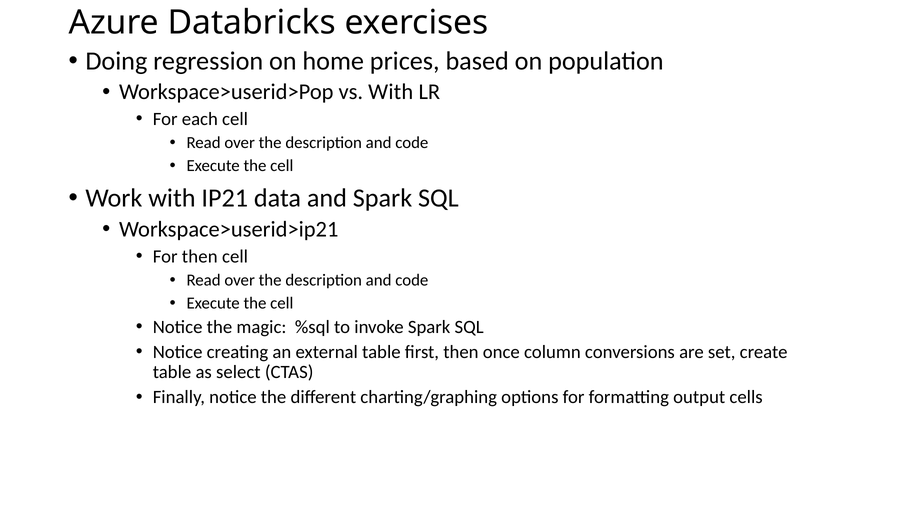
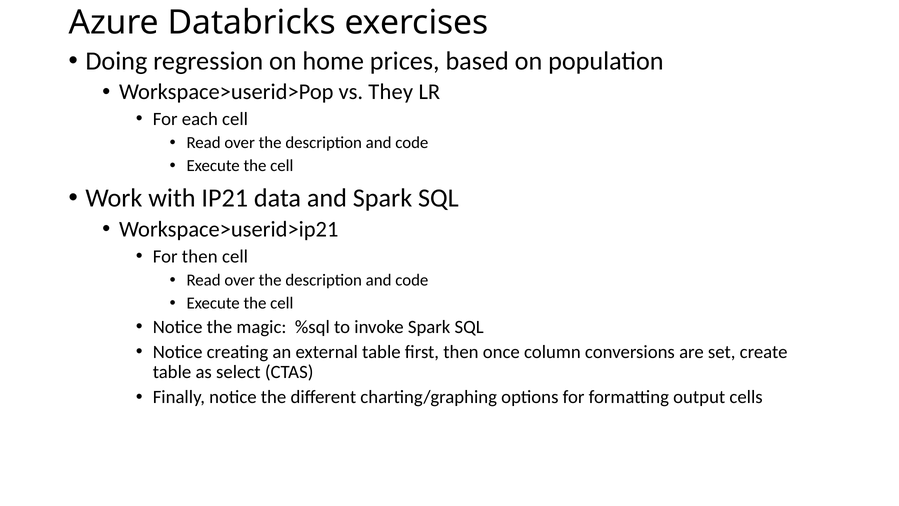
vs With: With -> They
